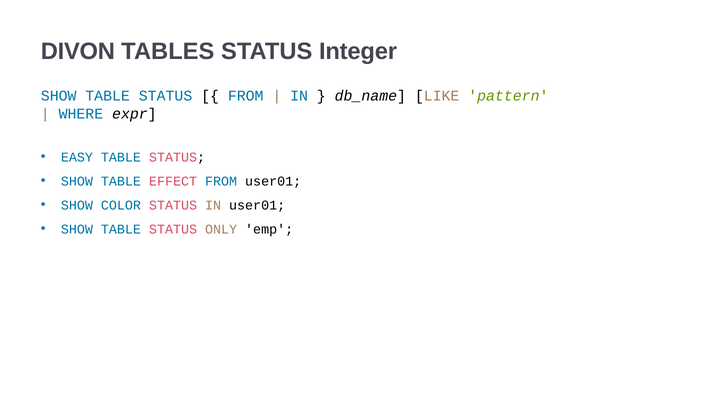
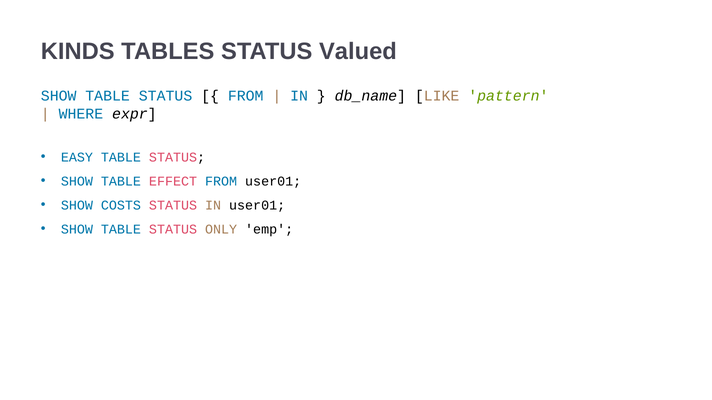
DIVON: DIVON -> KINDS
Integer: Integer -> Valued
COLOR: COLOR -> COSTS
